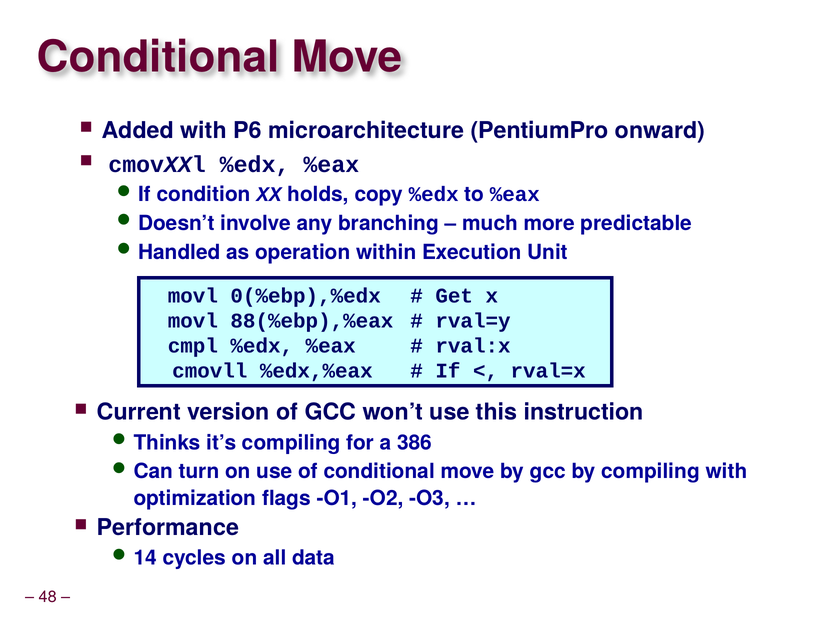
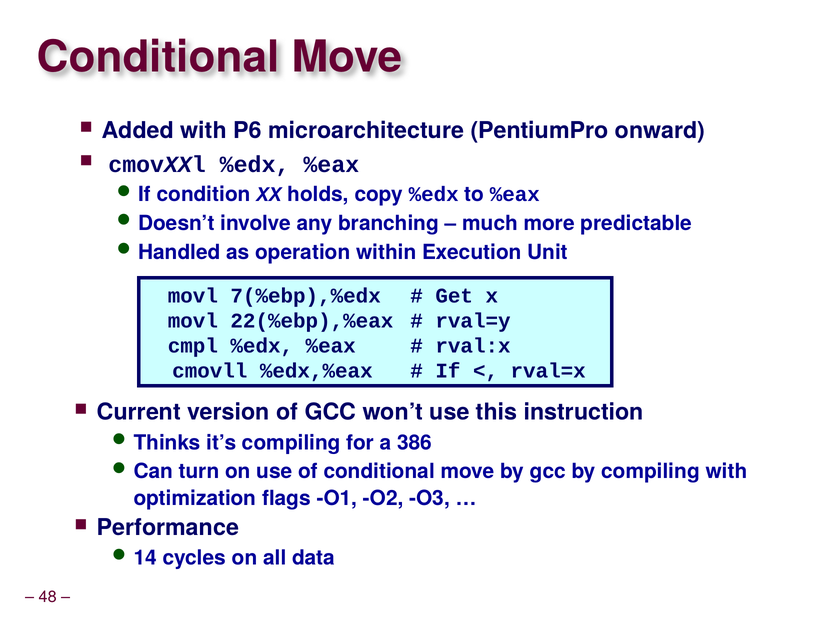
0(%ebp),%edx: 0(%ebp),%edx -> 7(%ebp),%edx
88(%ebp),%eax: 88(%ebp),%eax -> 22(%ebp),%eax
